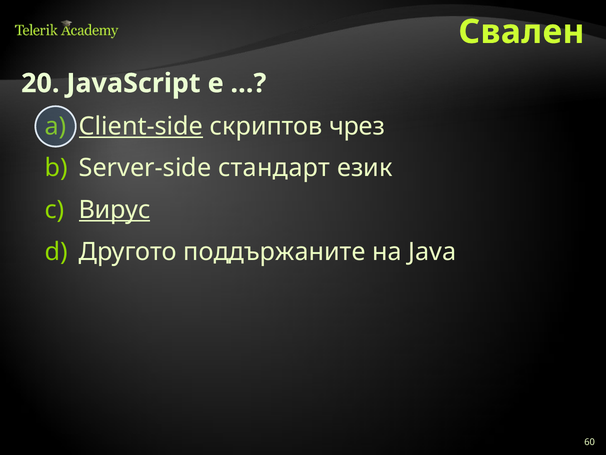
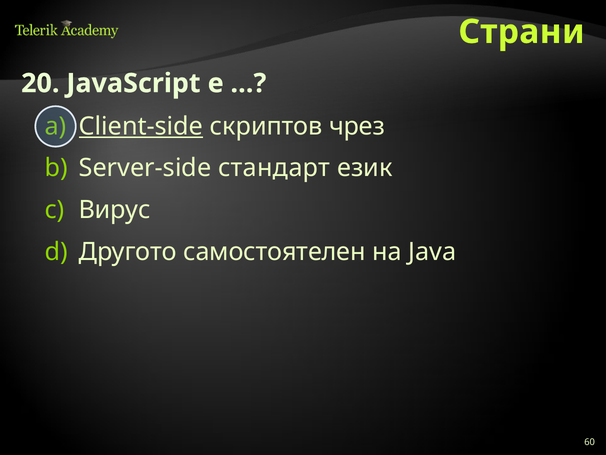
Свален: Свален -> Страни
Вирус underline: present -> none
поддържаните: поддържаните -> самостоятелен
